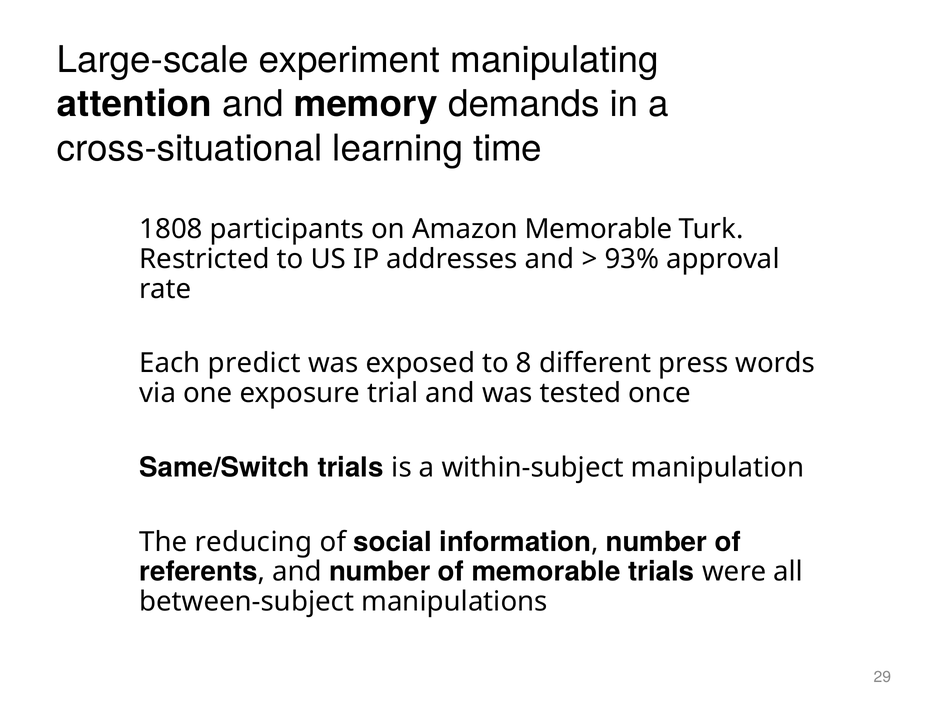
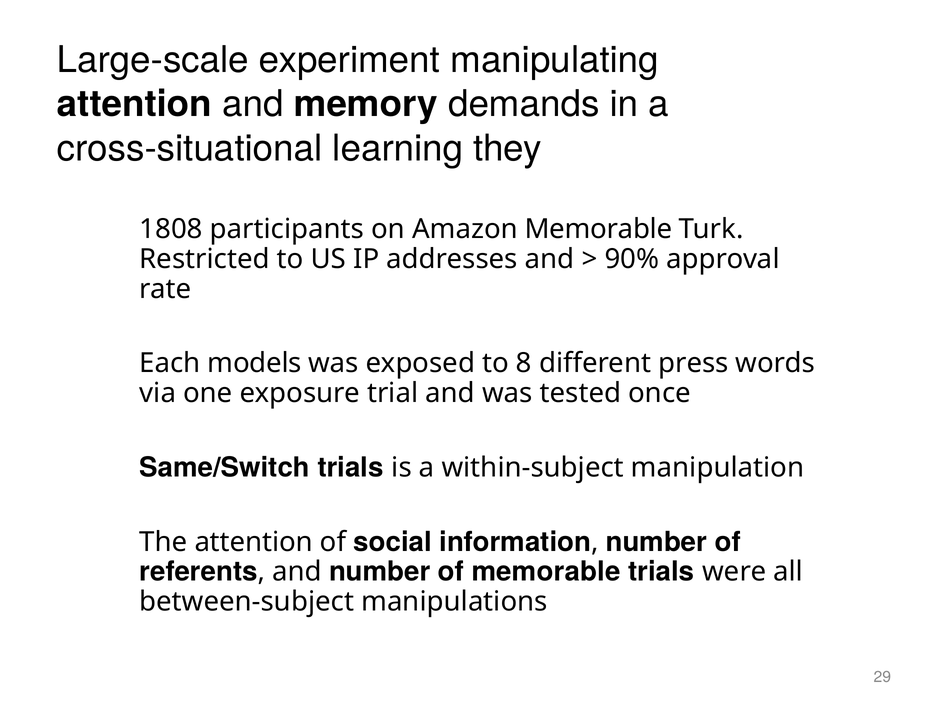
time: time -> they
93%: 93% -> 90%
predict: predict -> models
The reducing: reducing -> attention
